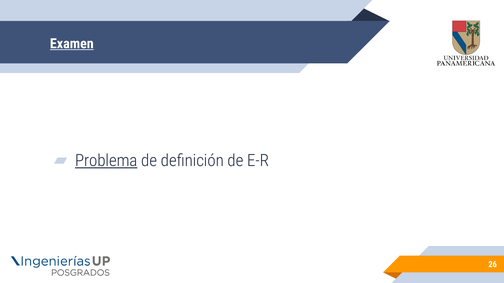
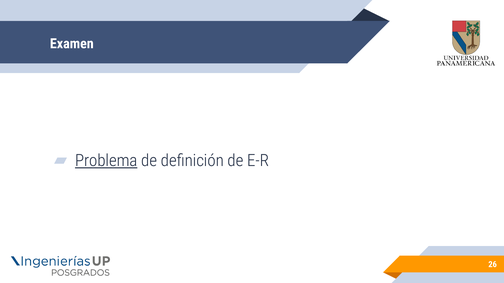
Examen underline: present -> none
